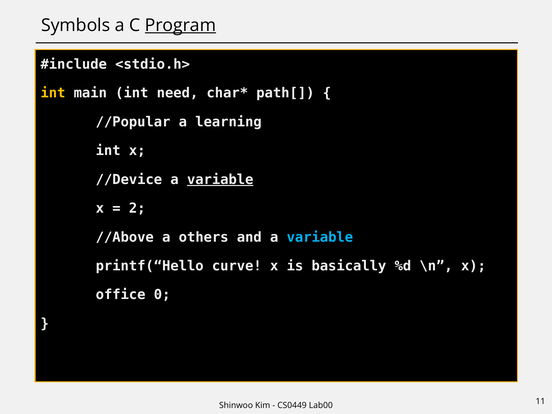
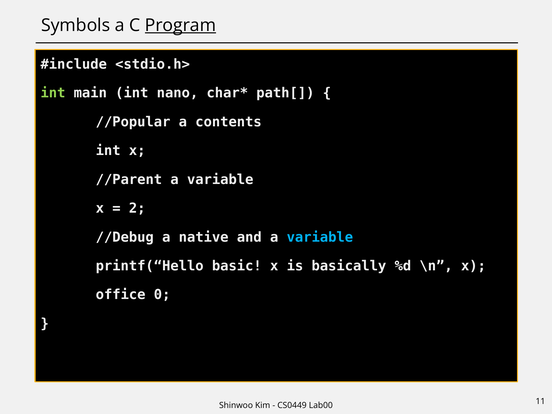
int at (53, 93) colour: yellow -> light green
need: need -> nano
learning: learning -> contents
//Device: //Device -> //Parent
variable at (220, 179) underline: present -> none
//Above: //Above -> //Debug
others: others -> native
curve: curve -> basic
